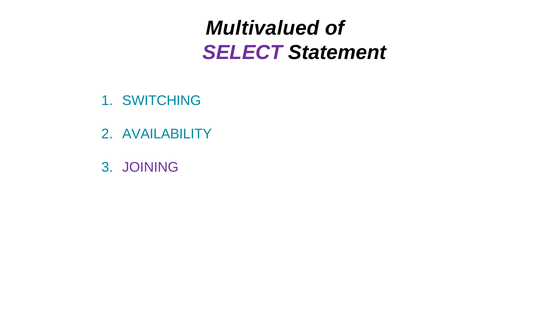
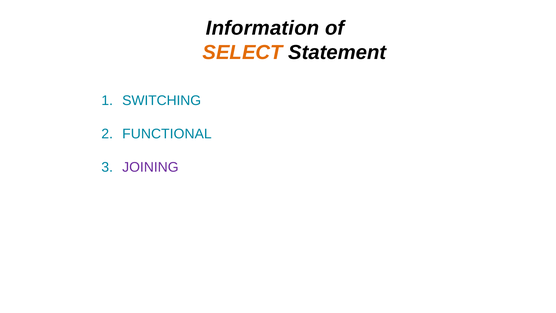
Multivalued: Multivalued -> Information
SELECT colour: purple -> orange
AVAILABILITY: AVAILABILITY -> FUNCTIONAL
